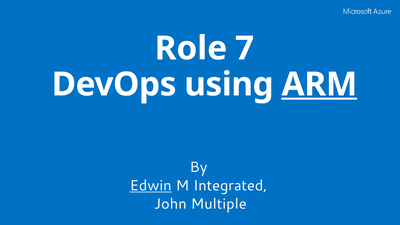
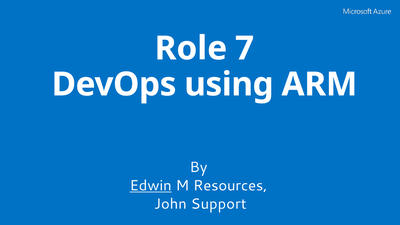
ARM underline: present -> none
Integrated: Integrated -> Resources
Multiple: Multiple -> Support
